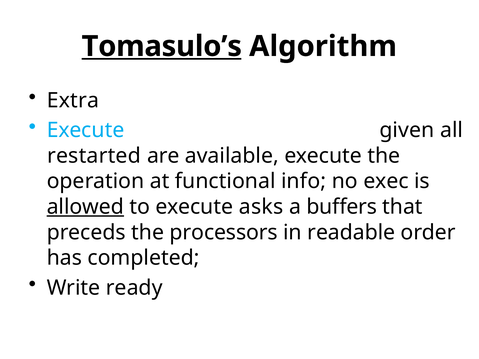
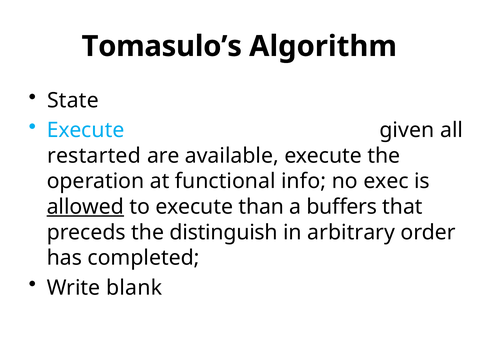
Tomasulo’s underline: present -> none
Extra: Extra -> State
asks: asks -> than
processors: processors -> distinguish
readable: readable -> arbitrary
ready: ready -> blank
